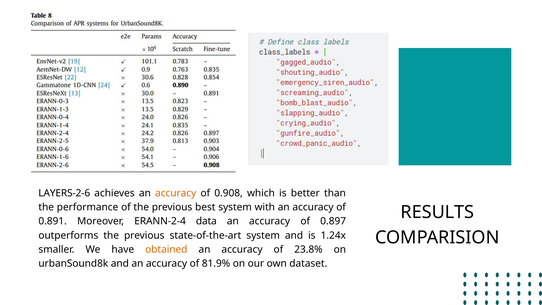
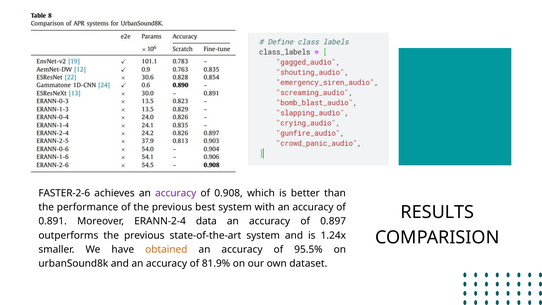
LAYERS-2-6: LAYERS-2-6 -> FASTER-2-6
accuracy at (176, 193) colour: orange -> purple
23.8%: 23.8% -> 95.5%
